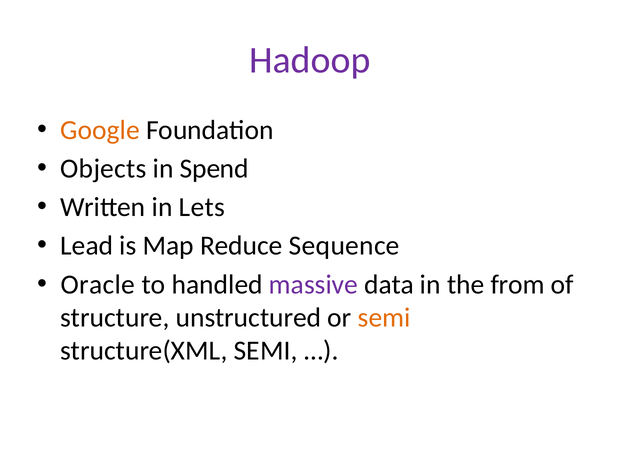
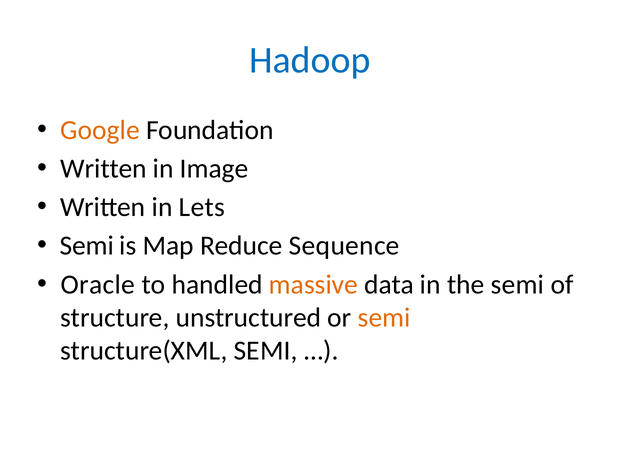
Hadoop colour: purple -> blue
Objects at (103, 169): Objects -> Written
Spend: Spend -> Image
Lead at (87, 246): Lead -> Semi
massive colour: purple -> orange
the from: from -> semi
